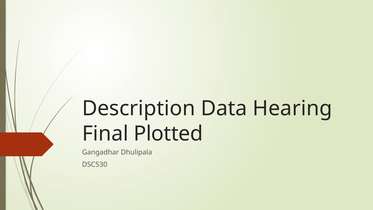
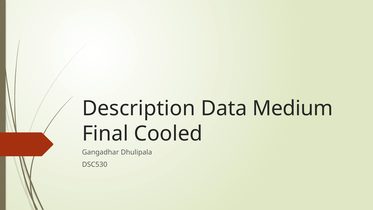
Hearing: Hearing -> Medium
Plotted: Plotted -> Cooled
